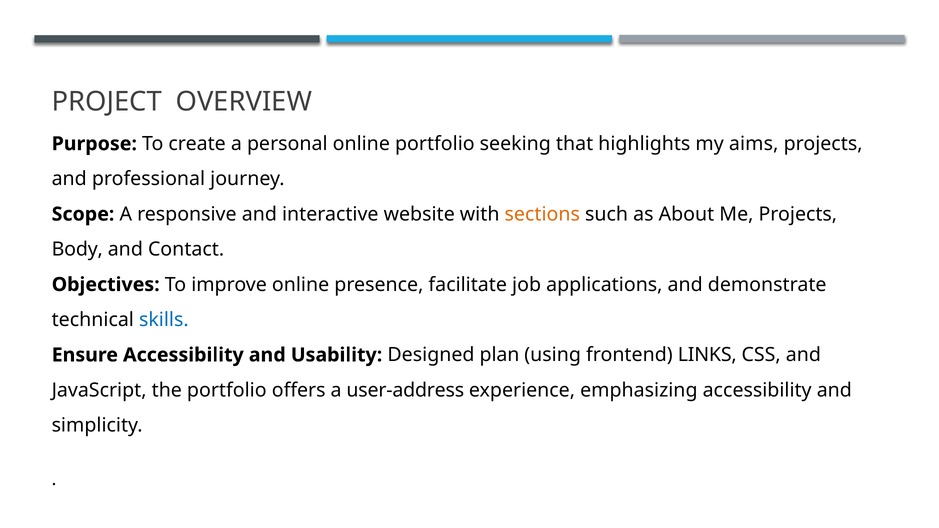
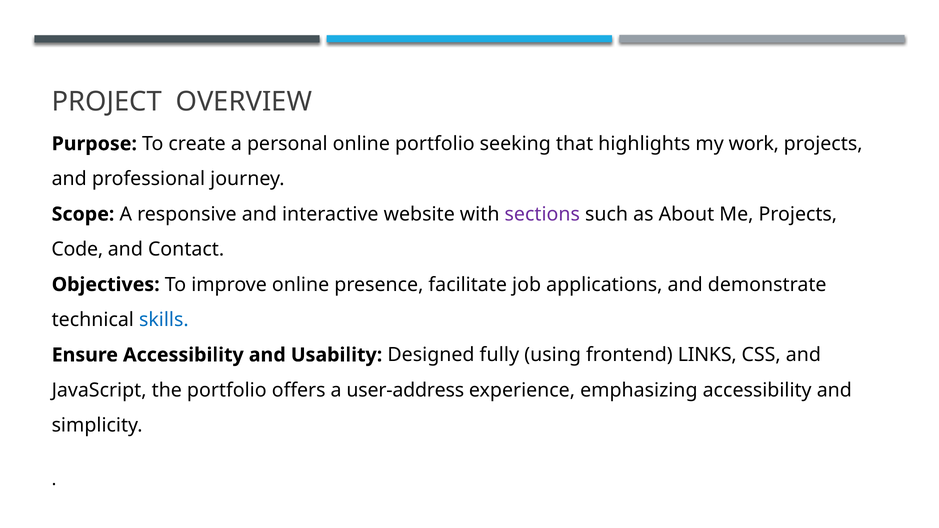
aims: aims -> work
sections colour: orange -> purple
Body: Body -> Code
plan: plan -> fully
